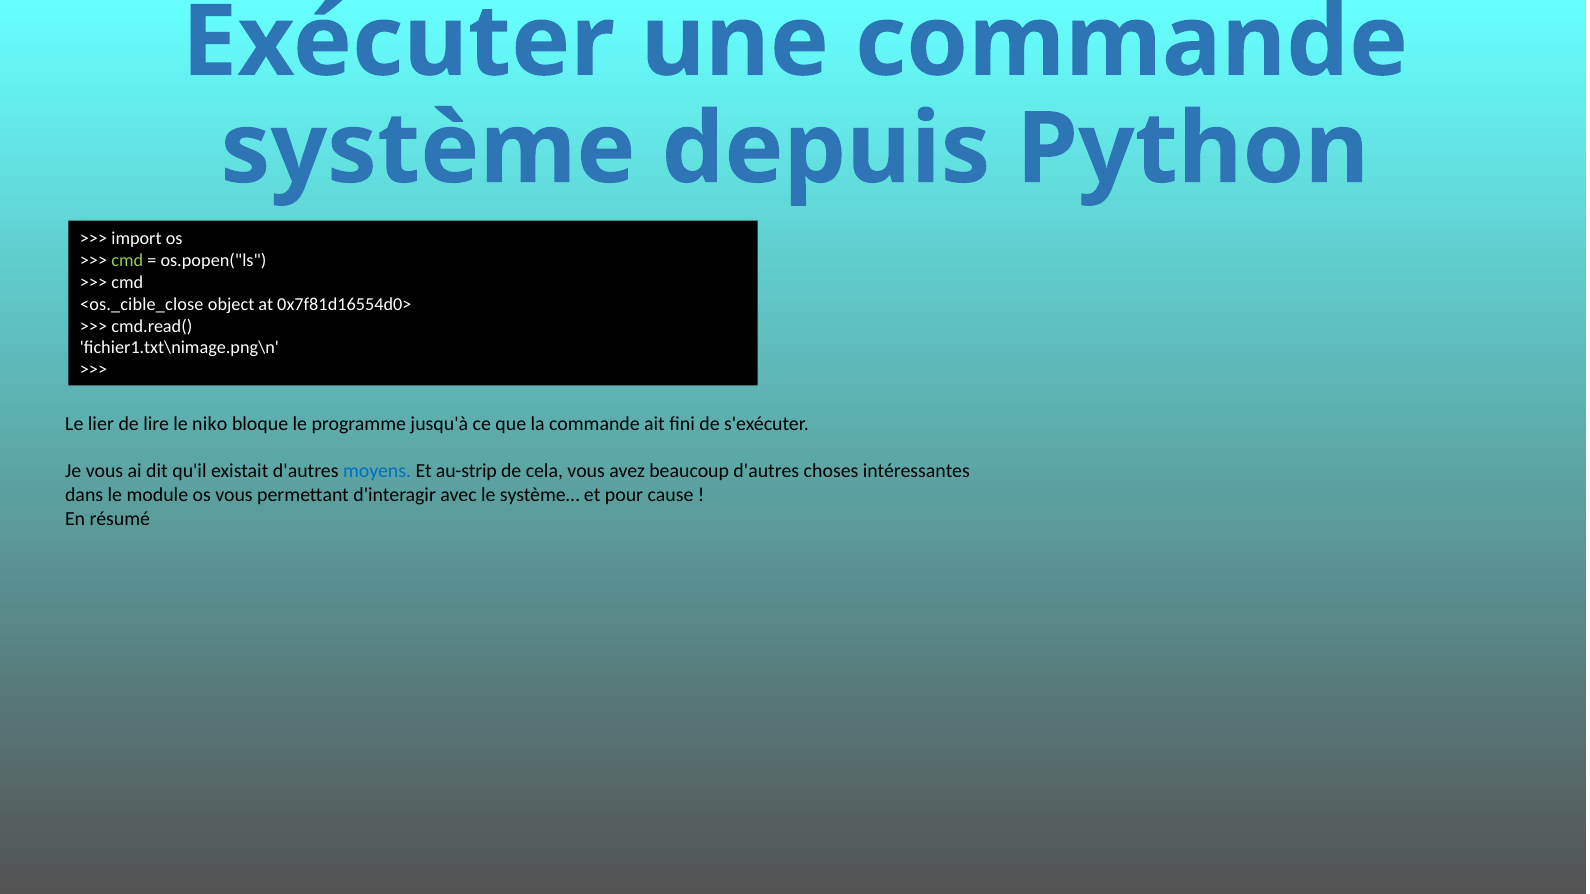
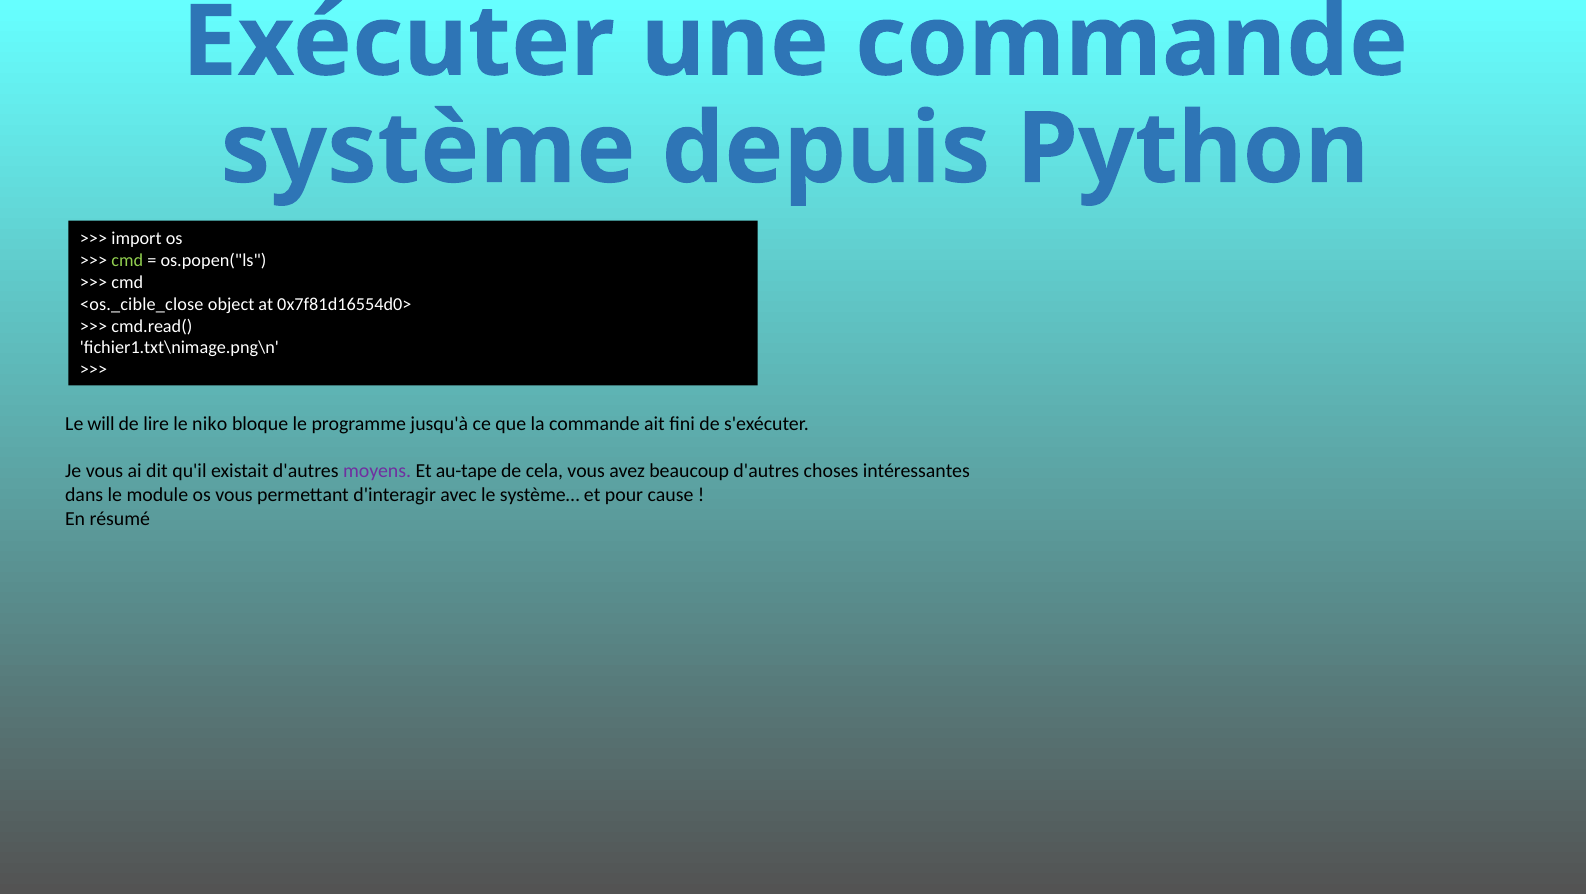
lier: lier -> will
moyens colour: blue -> purple
au-strip: au-strip -> au-tape
